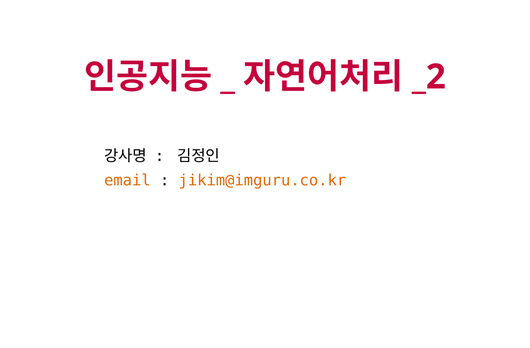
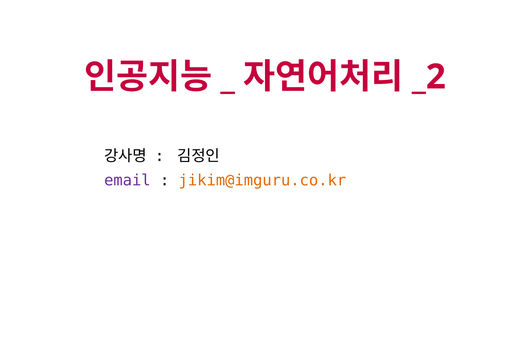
email colour: orange -> purple
